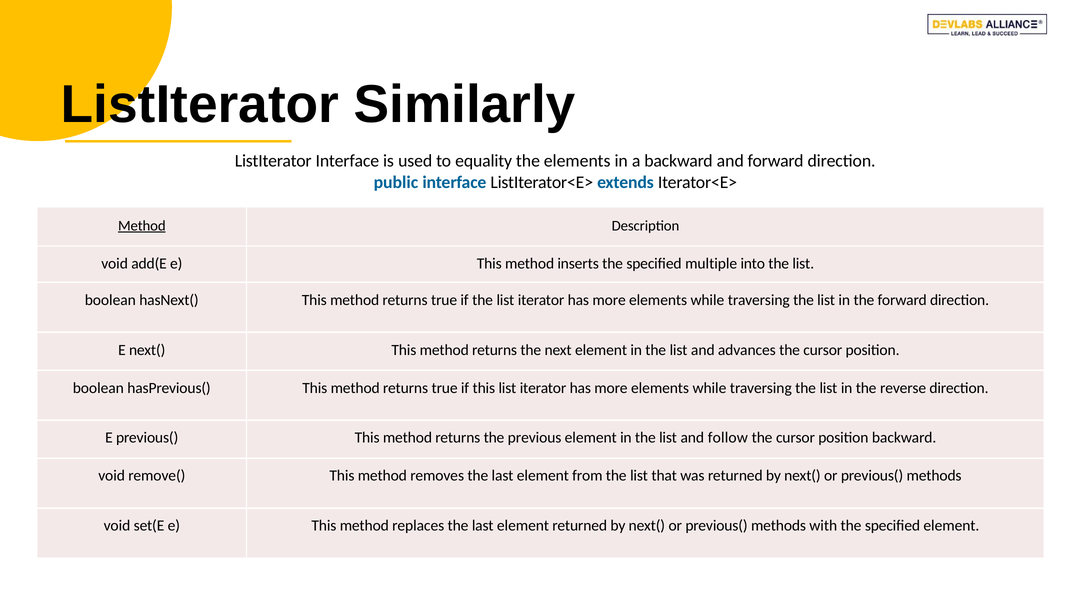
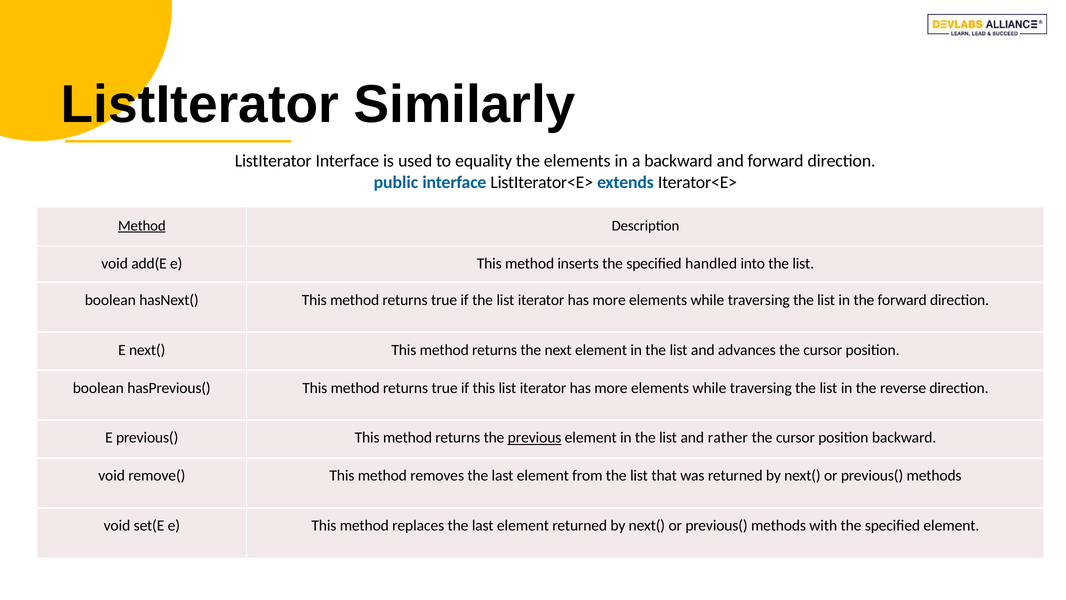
multiple: multiple -> handled
previous underline: none -> present
follow: follow -> rather
